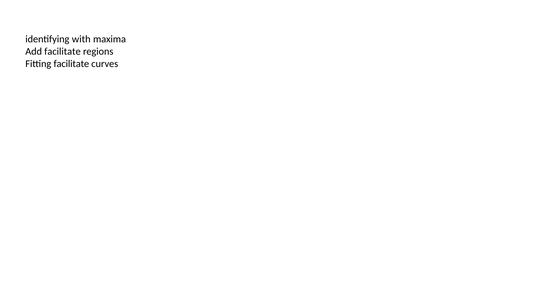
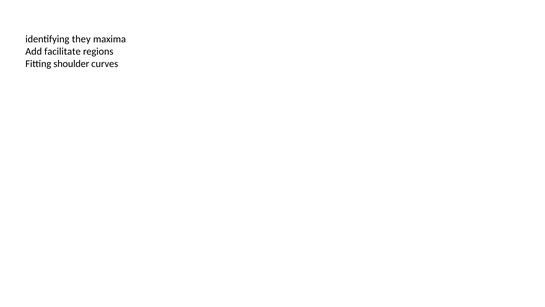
with: with -> they
Fitting facilitate: facilitate -> shoulder
